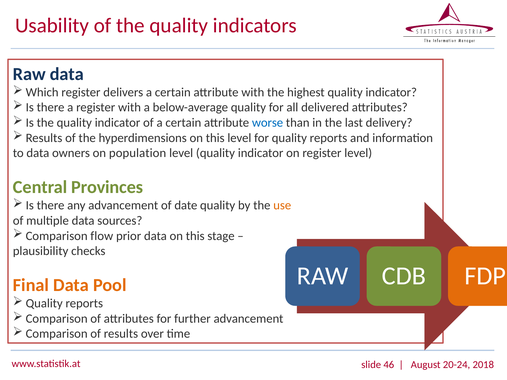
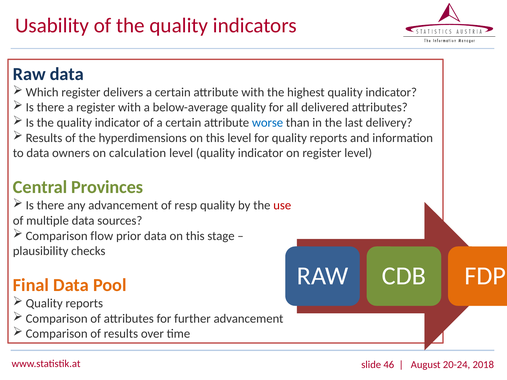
population: population -> calculation
date: date -> resp
use colour: orange -> red
